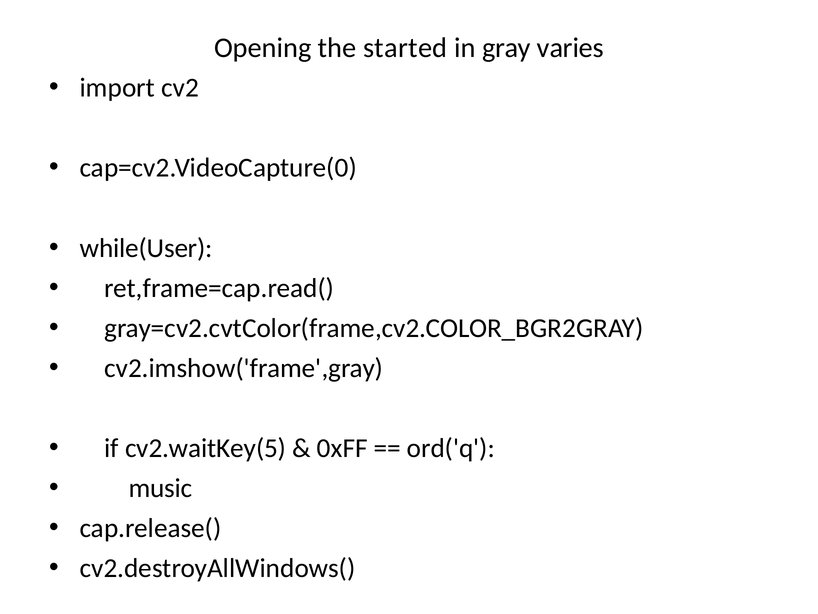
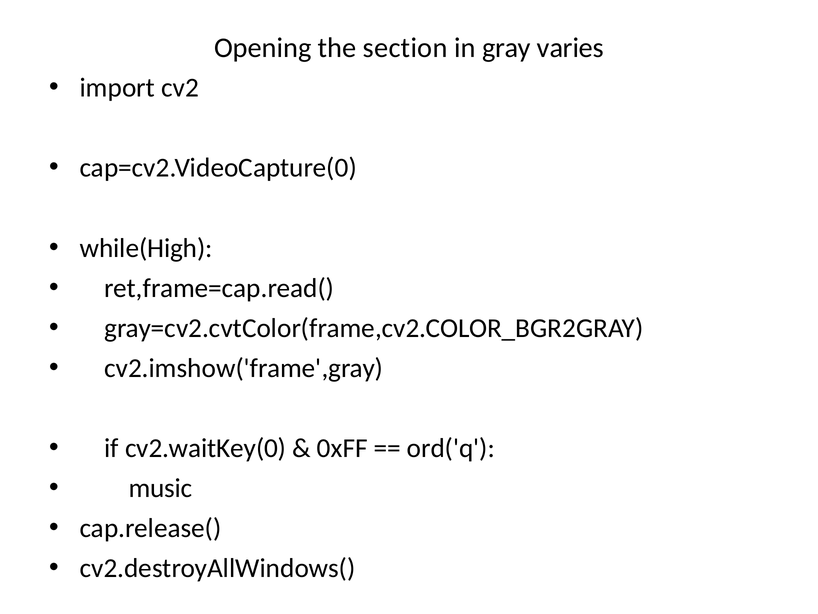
started: started -> section
while(User: while(User -> while(High
cv2.waitKey(5: cv2.waitKey(5 -> cv2.waitKey(0
